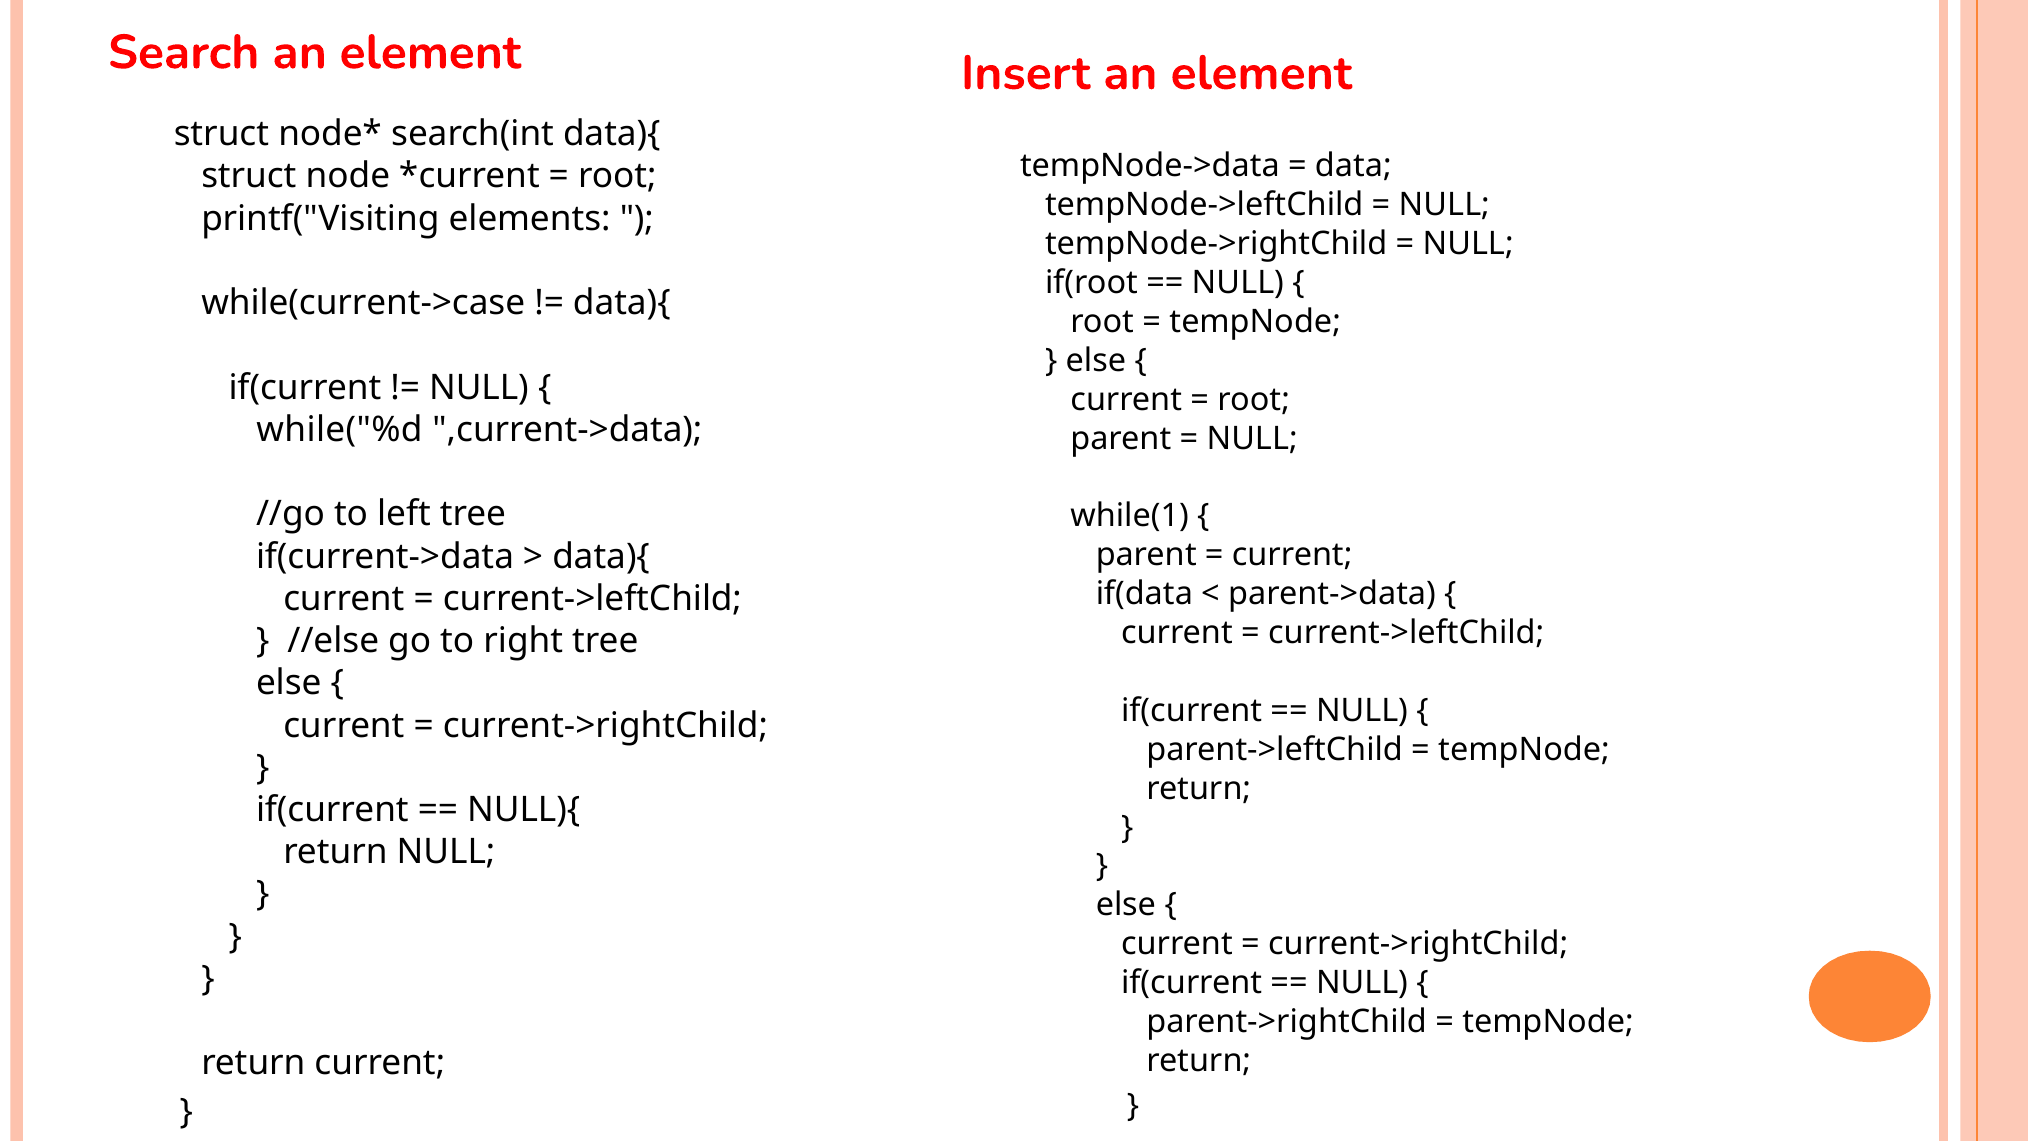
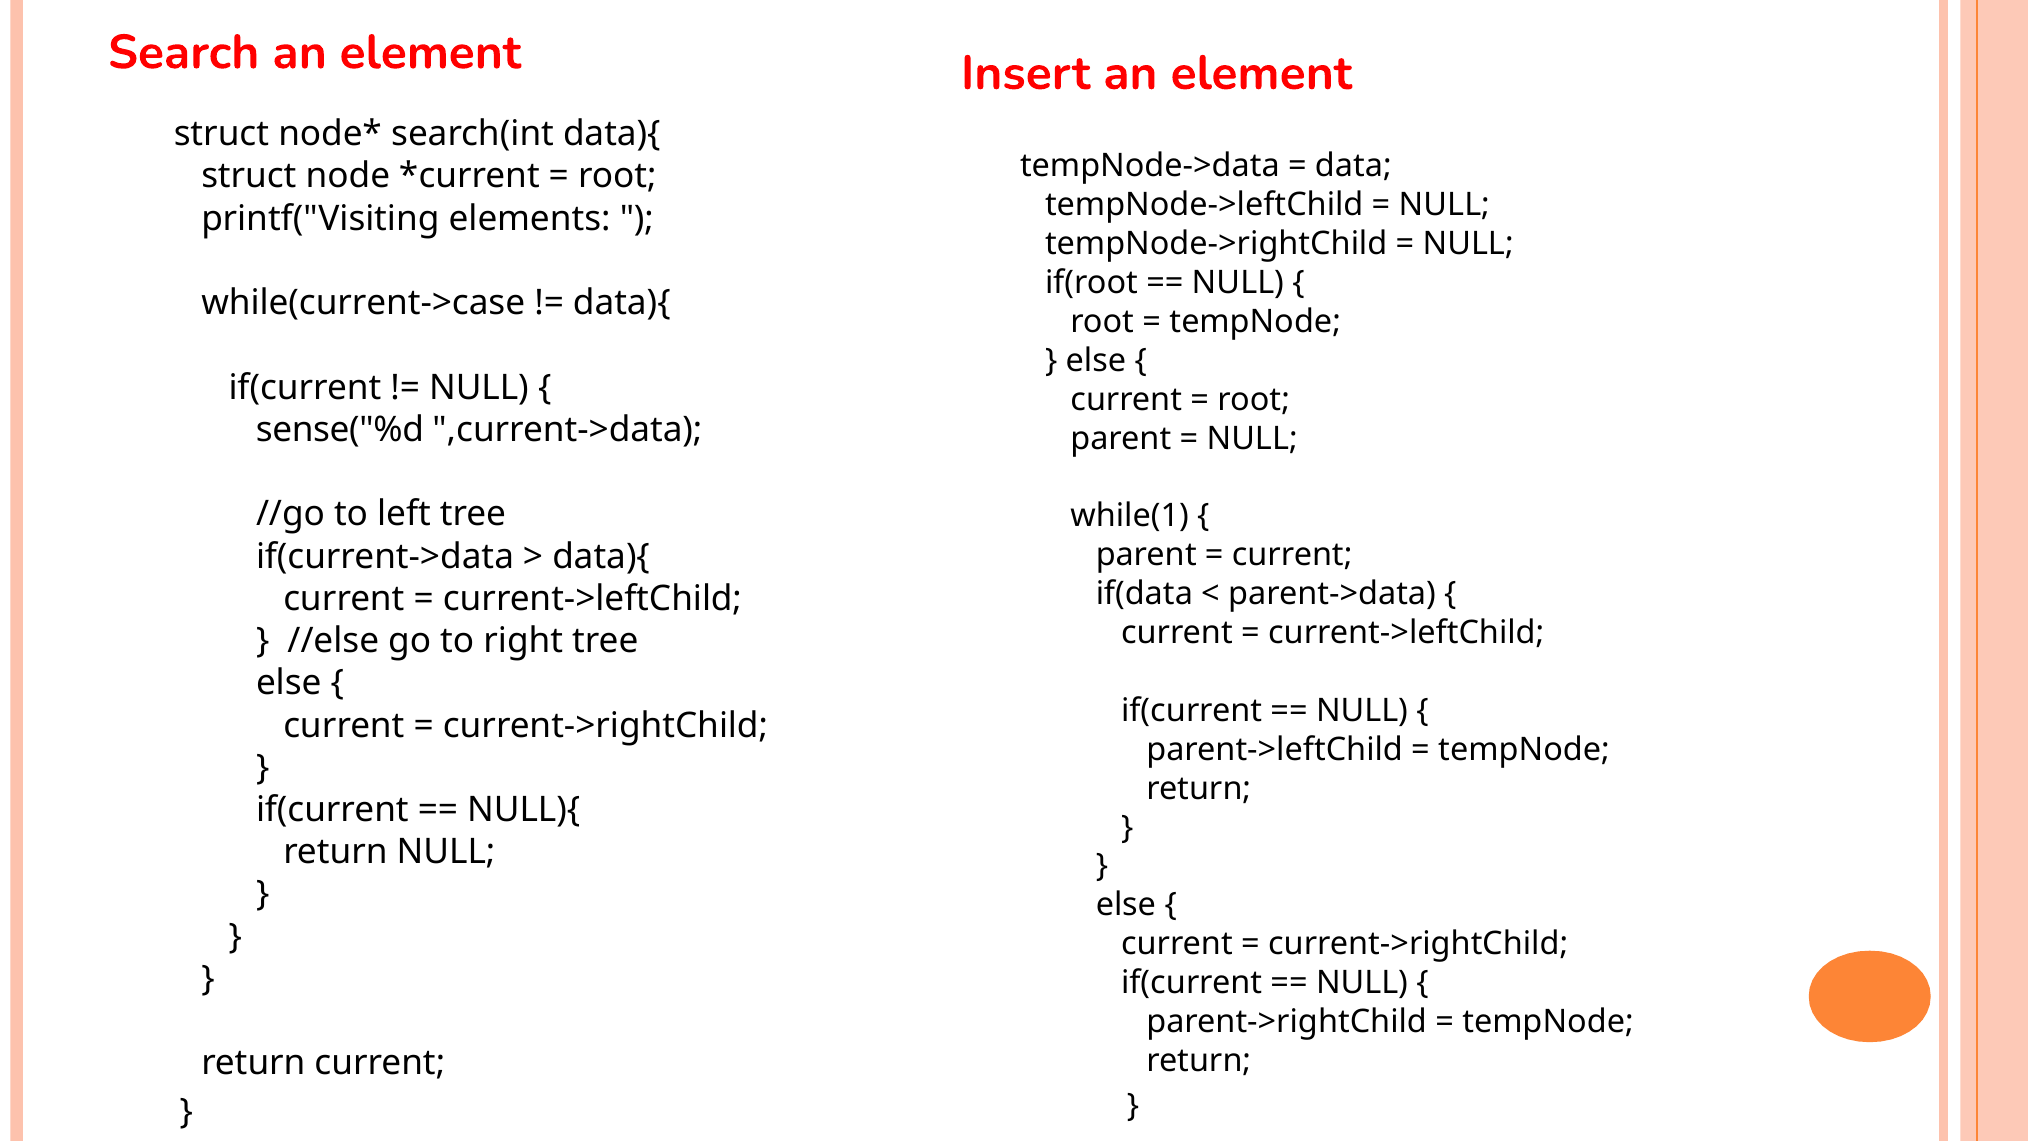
while("%d: while("%d -> sense("%d
